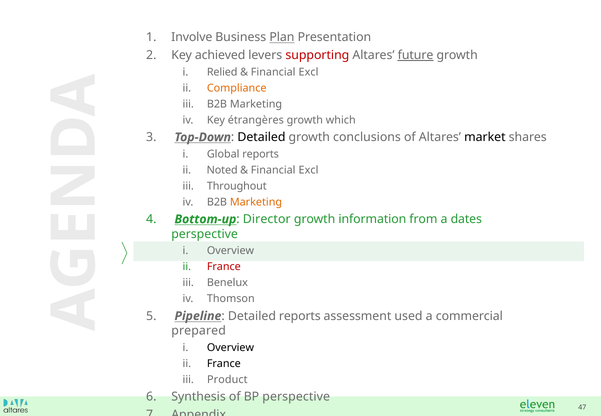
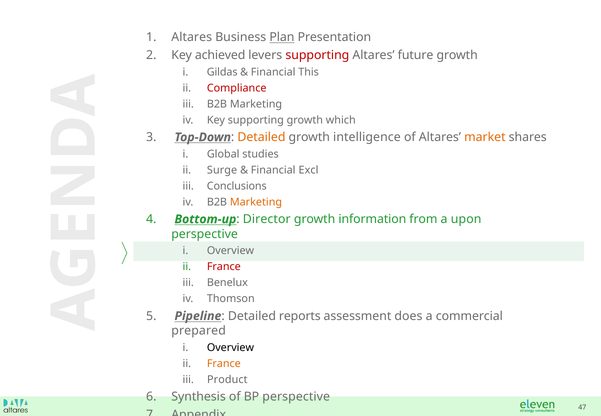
Involve at (192, 37): Involve -> Altares
future underline: present -> none
Relied: Relied -> Gildas
Excl at (309, 72): Excl -> This
Compliance colour: orange -> red
Key étrangères: étrangères -> supporting
Detailed at (261, 137) colour: black -> orange
conclusions: conclusions -> intelligence
market colour: black -> orange
Global reports: reports -> studies
Noted: Noted -> Surge
Throughout: Throughout -> Conclusions
dates: dates -> upon
used: used -> does
France at (224, 364) colour: black -> orange
